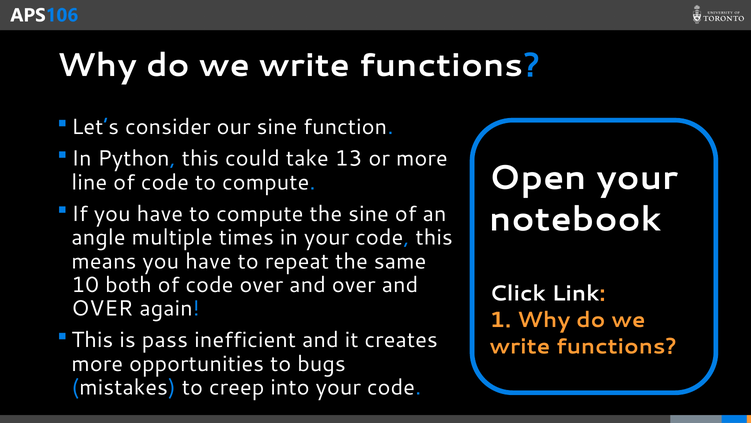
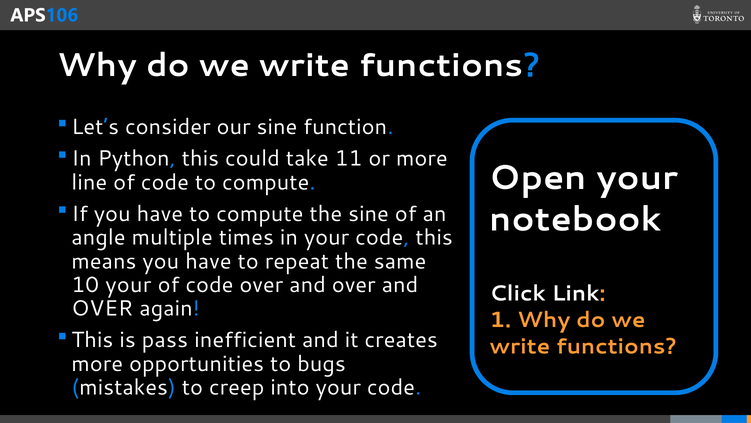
13: 13 -> 11
10 both: both -> your
